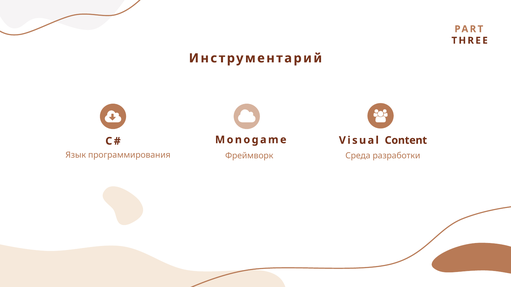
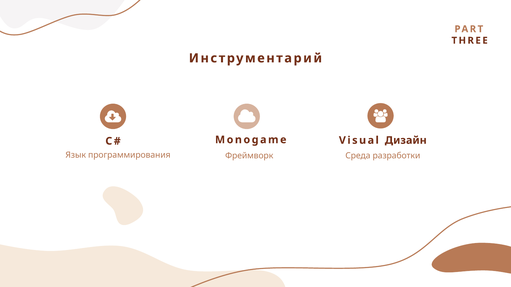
Content: Content -> Дизайн
